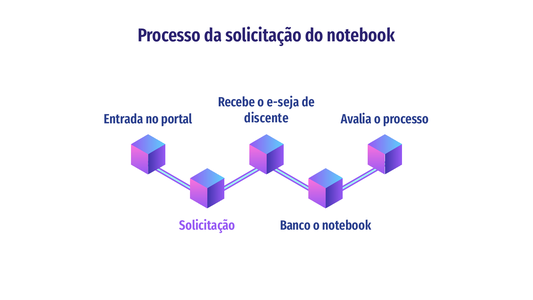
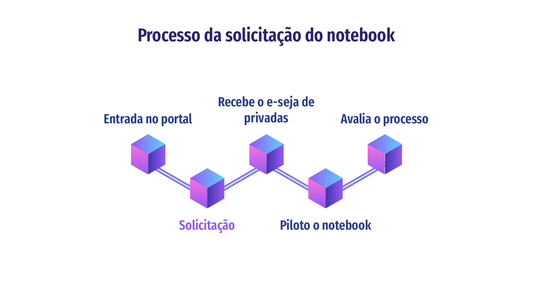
discente: discente -> privadas
Banco: Banco -> Piloto
